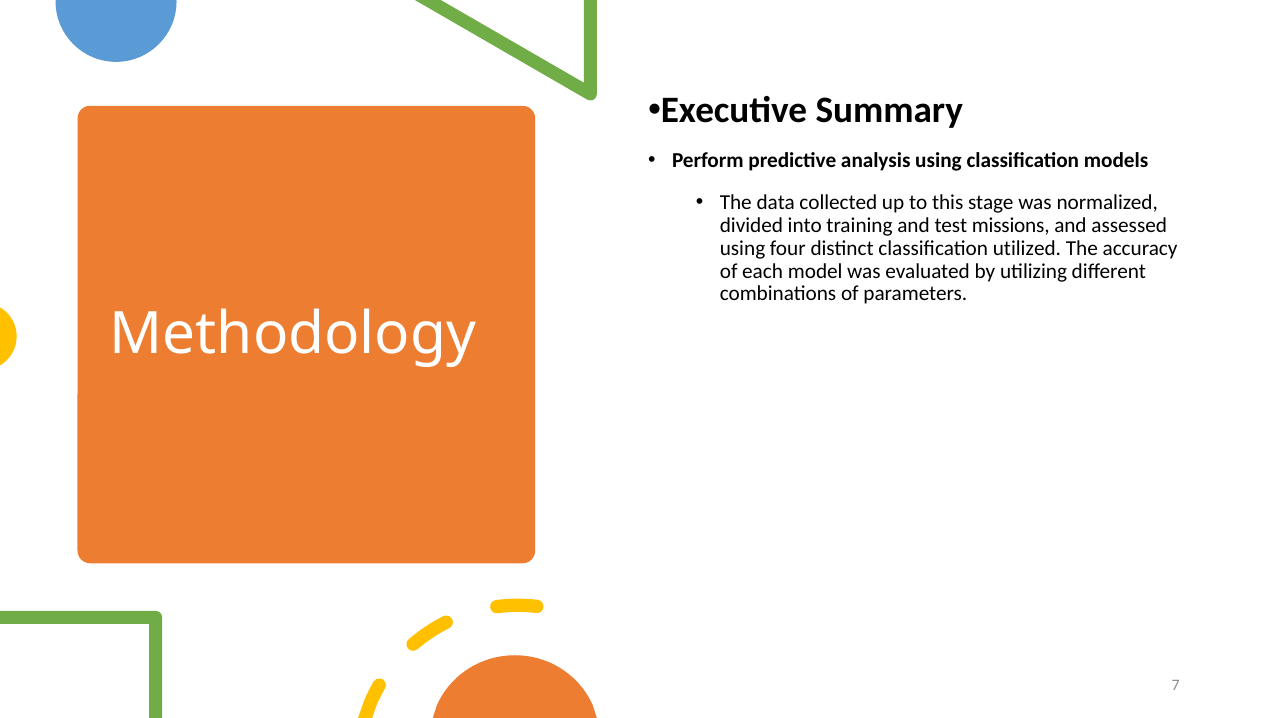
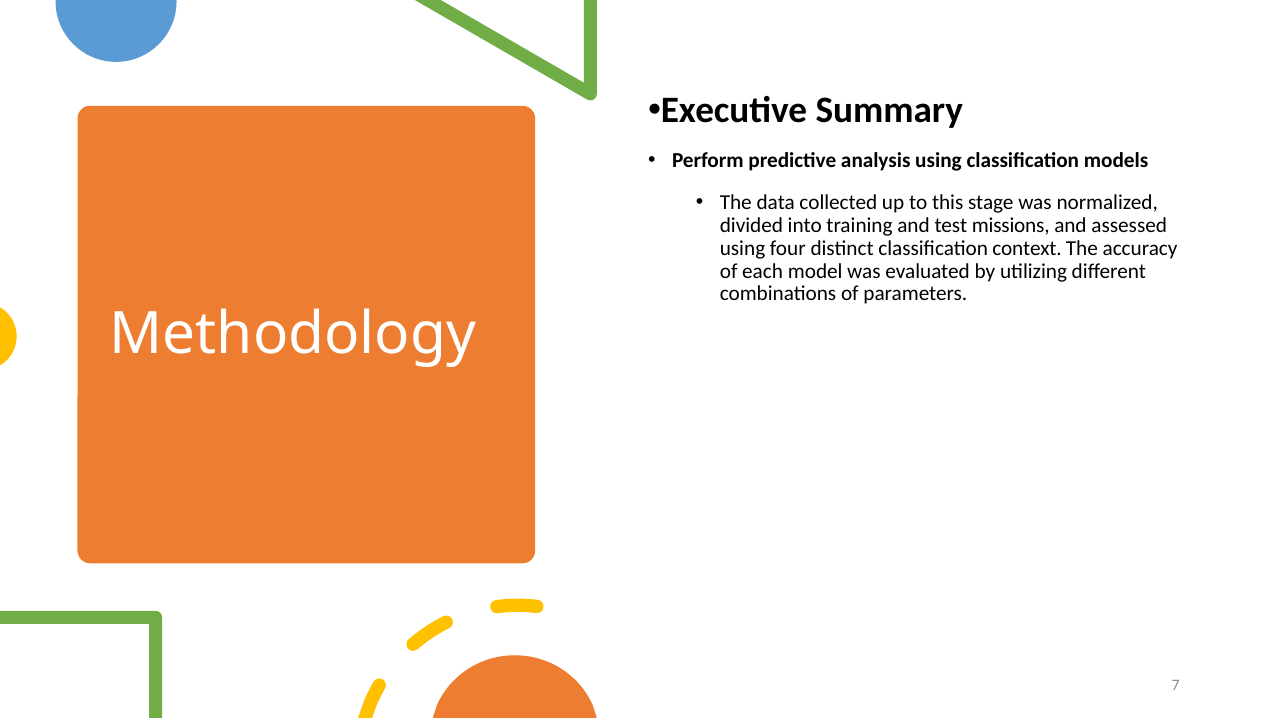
utilized: utilized -> context
